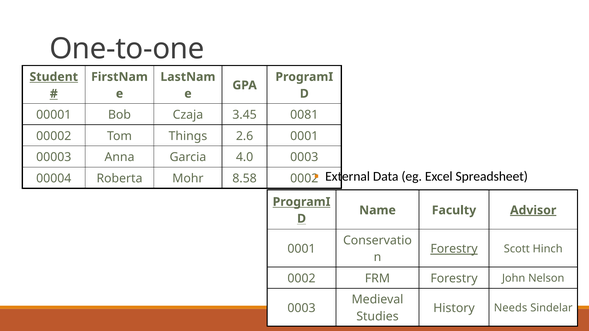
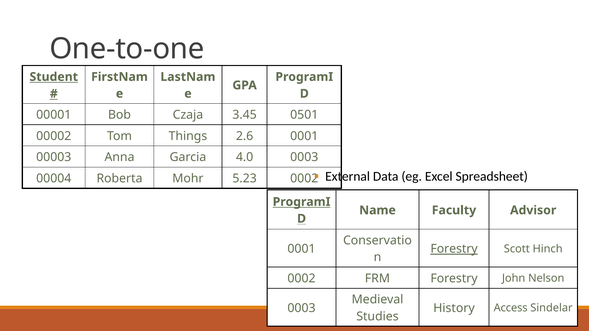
0081: 0081 -> 0501
8.58: 8.58 -> 5.23
Advisor underline: present -> none
Needs: Needs -> Access
